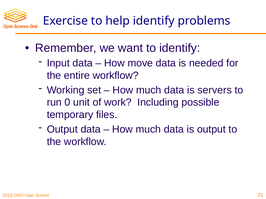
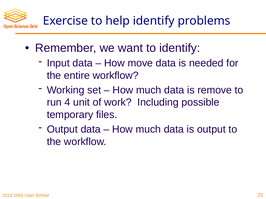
servers: servers -> remove
0: 0 -> 4
